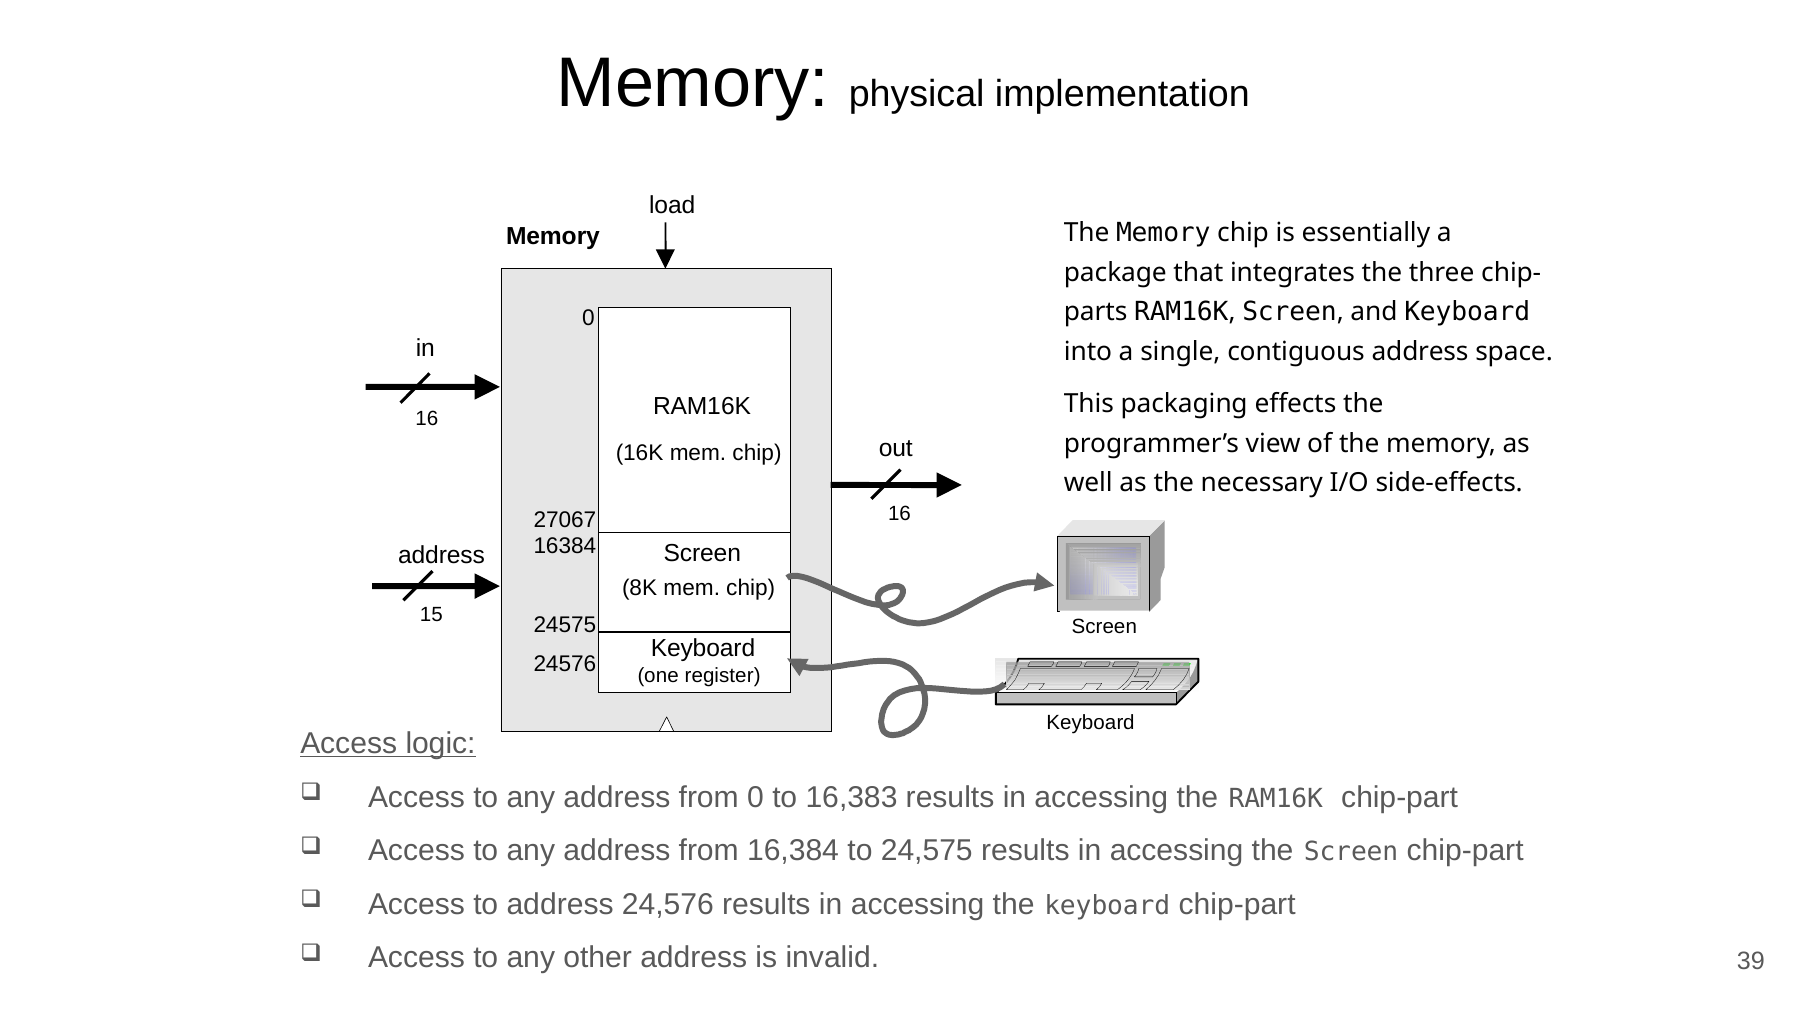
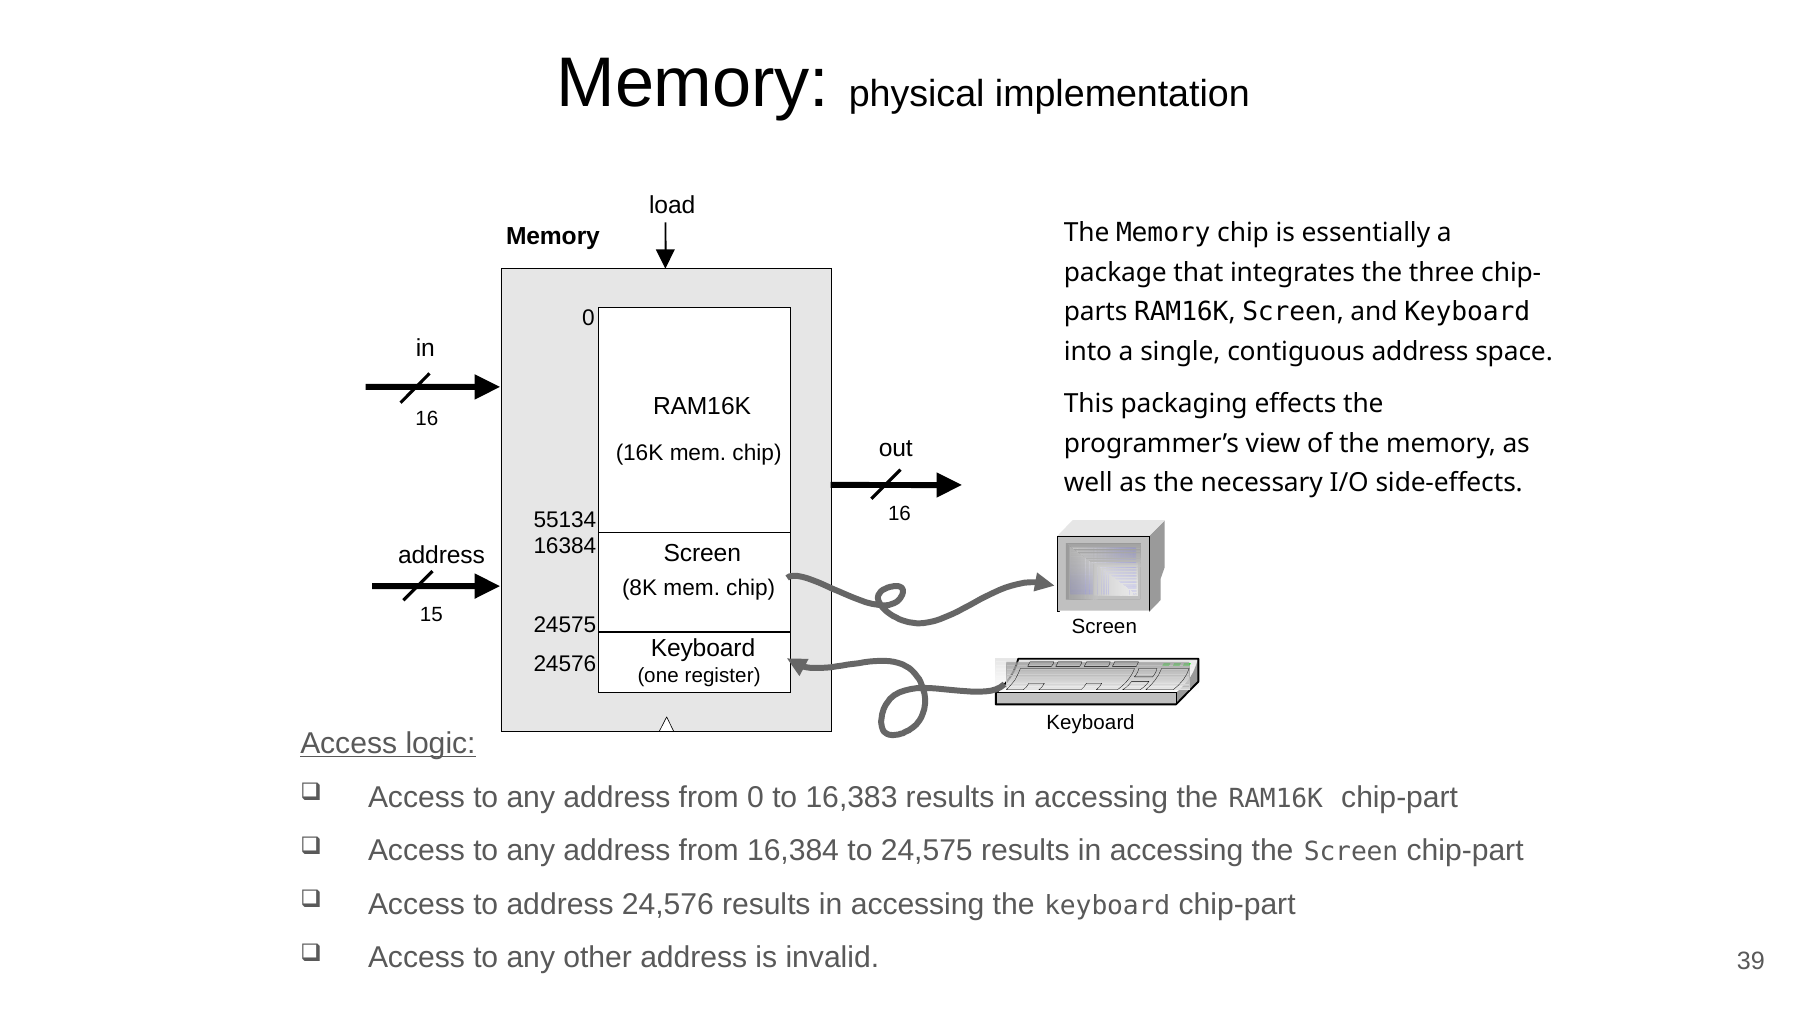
27067: 27067 -> 55134
